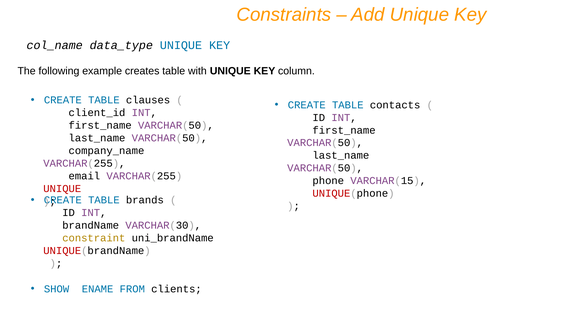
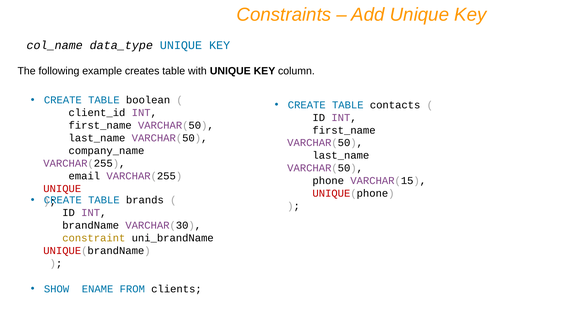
clauses: clauses -> boolean
